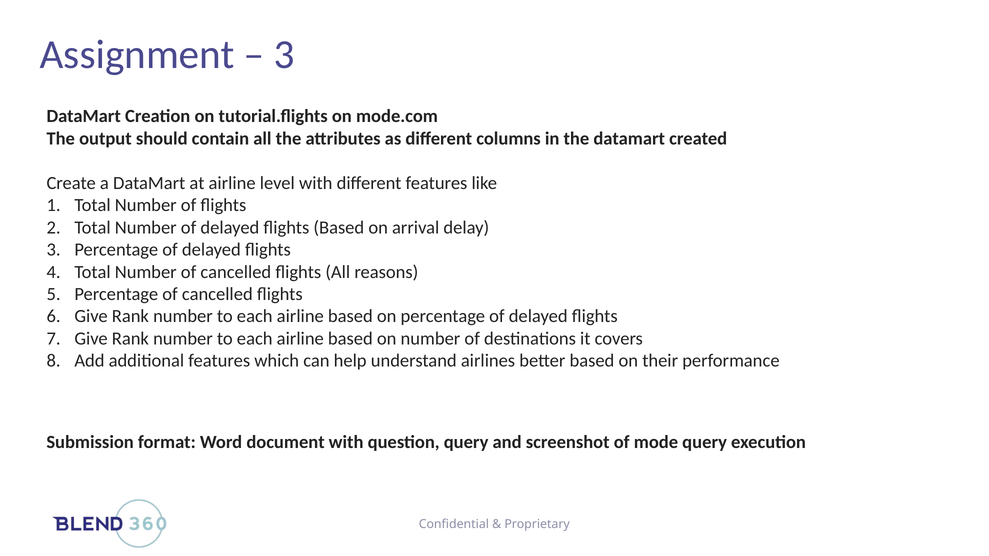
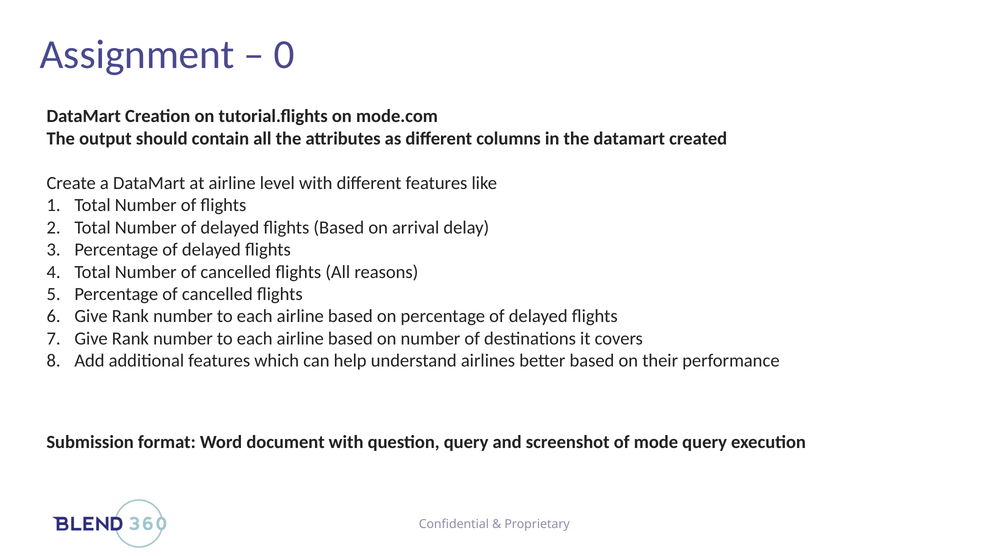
3 at (284, 55): 3 -> 0
